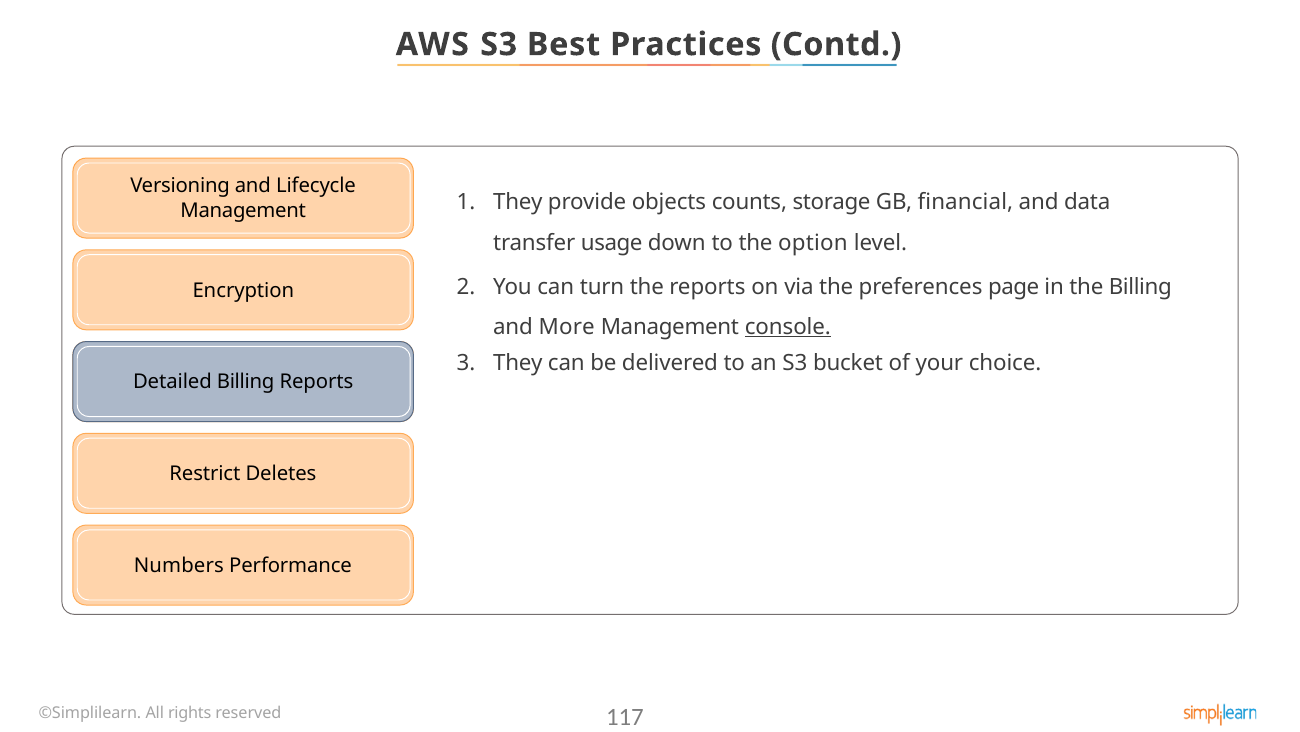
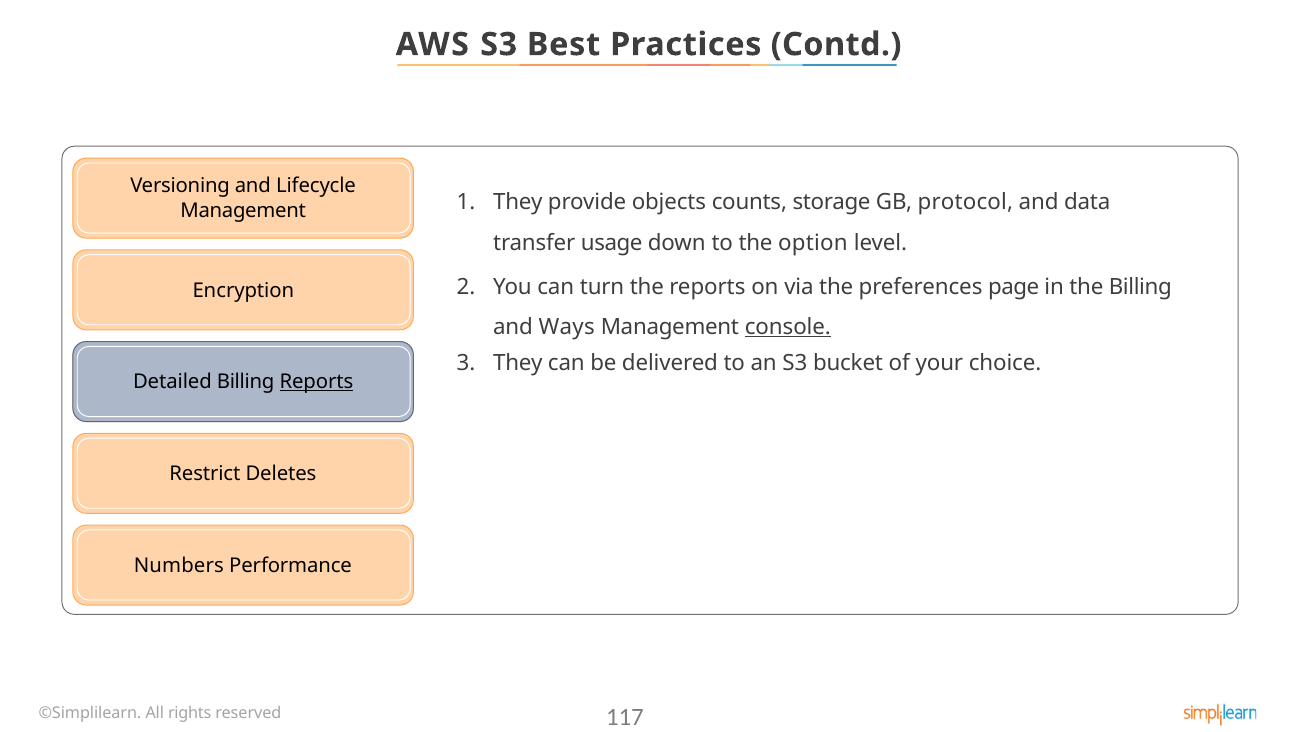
financial: financial -> protocol
More: More -> Ways
Reports at (316, 382) underline: none -> present
